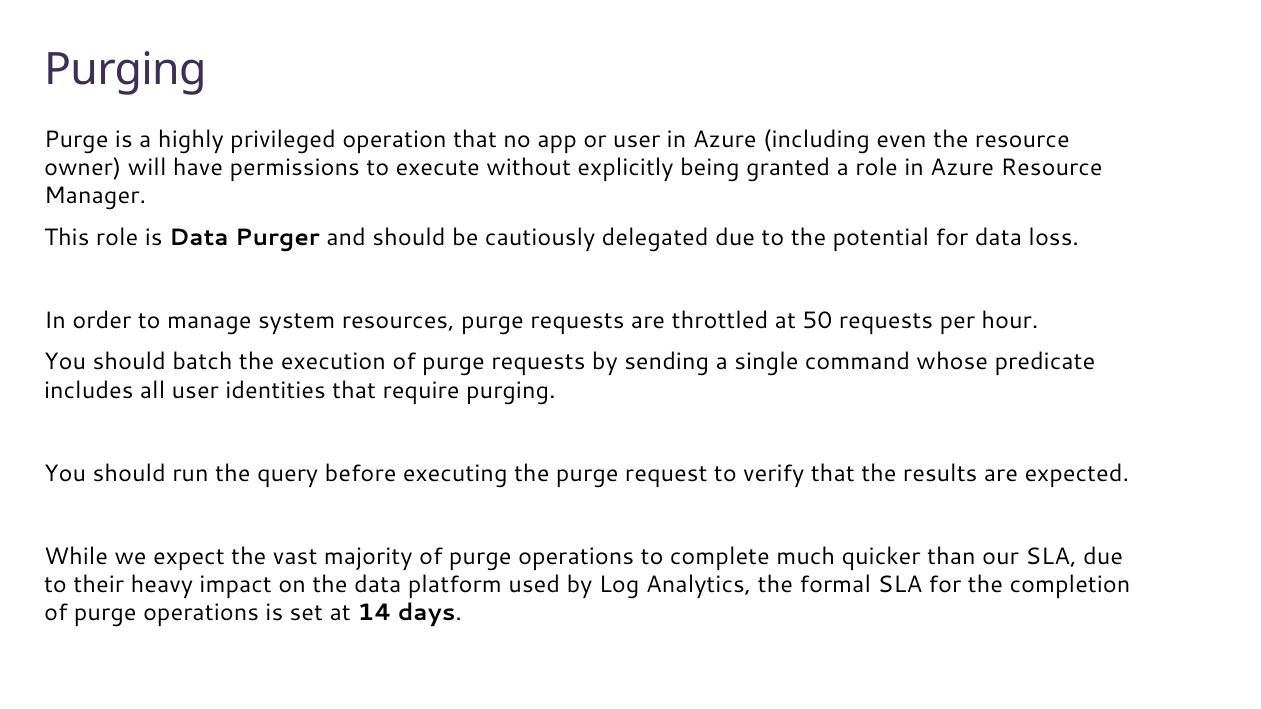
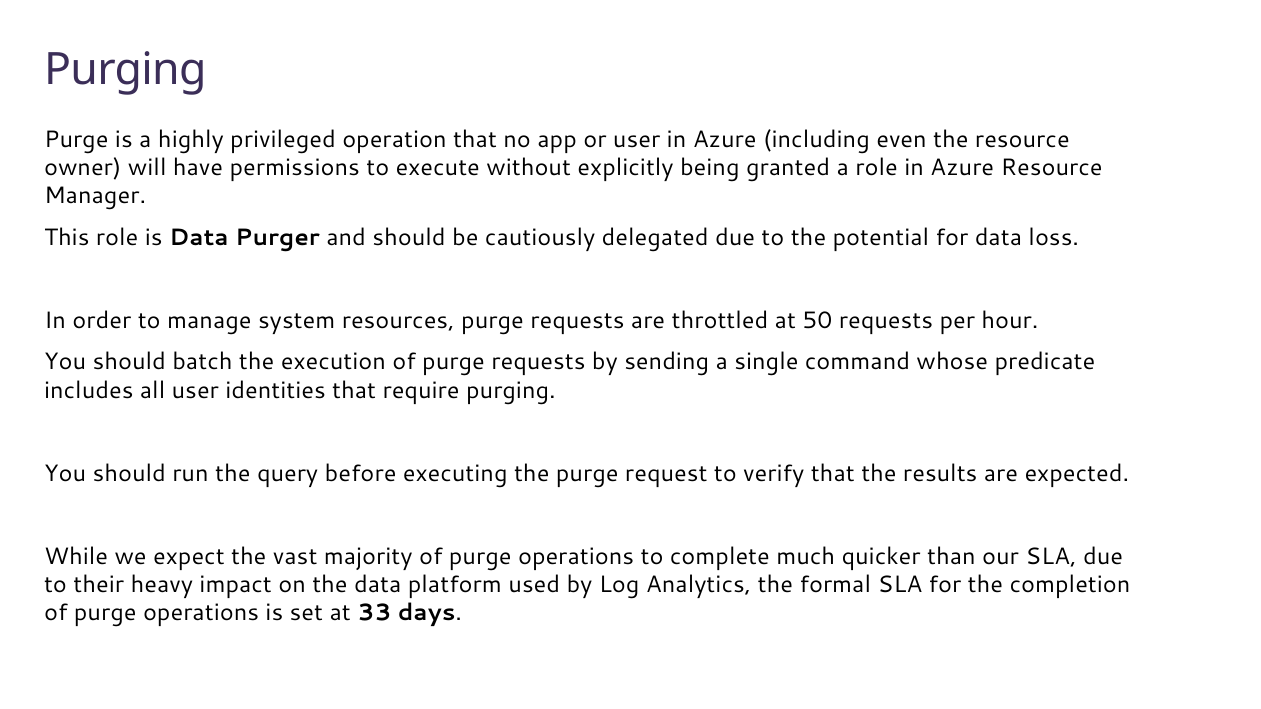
14: 14 -> 33
